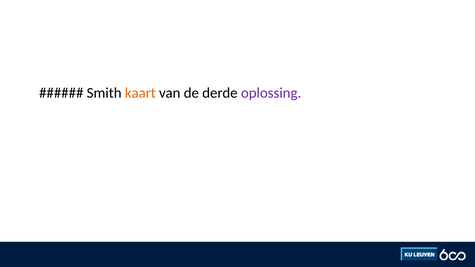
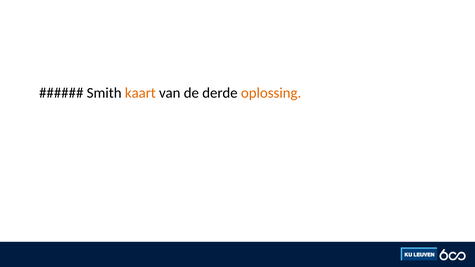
oplossing colour: purple -> orange
